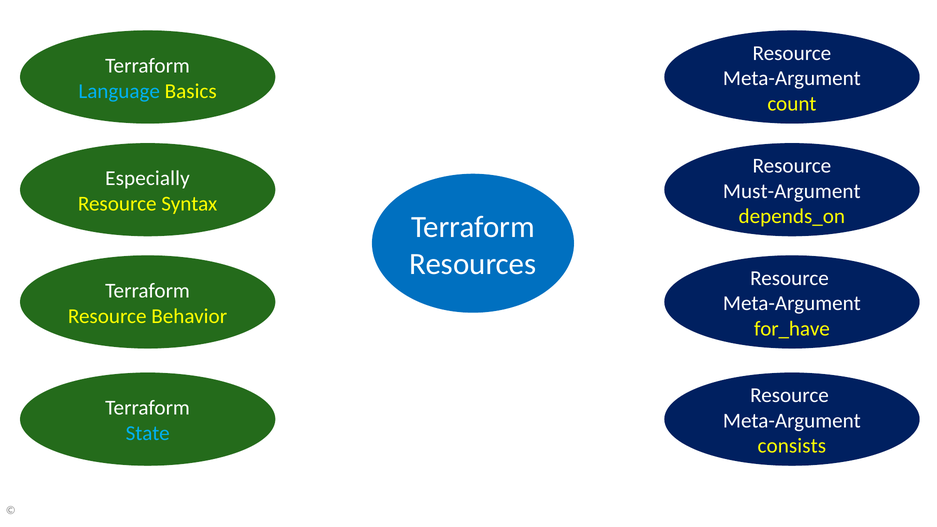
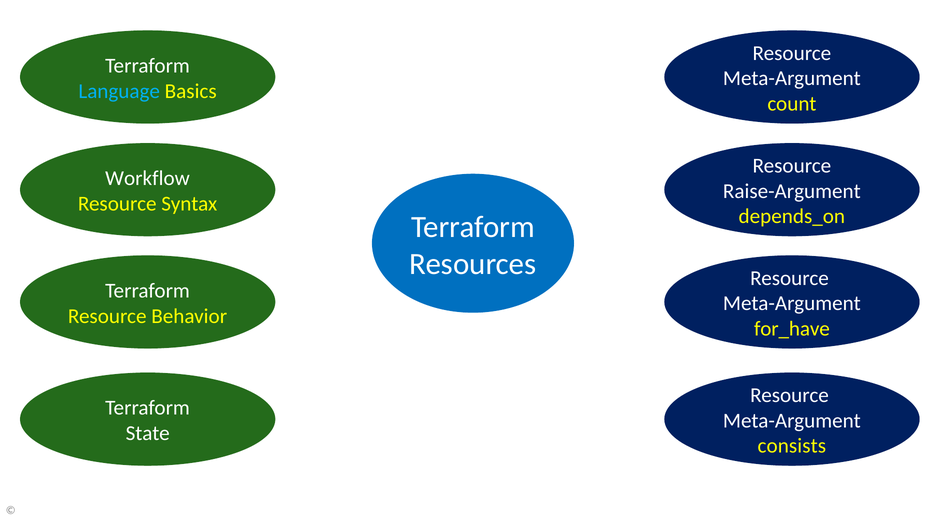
Especially: Especially -> Workflow
Must-Argument: Must-Argument -> Raise-Argument
State colour: light blue -> white
